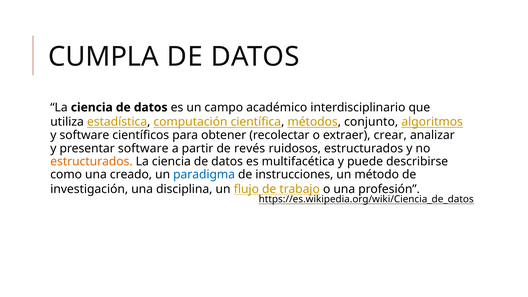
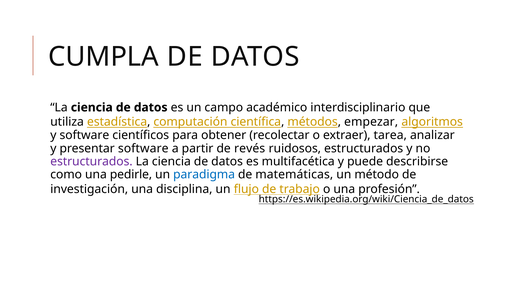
conjunto: conjunto -> empezar
crear: crear -> tarea
estructurados at (91, 161) colour: orange -> purple
creado: creado -> pedirle
instrucciones: instrucciones -> matemáticas
